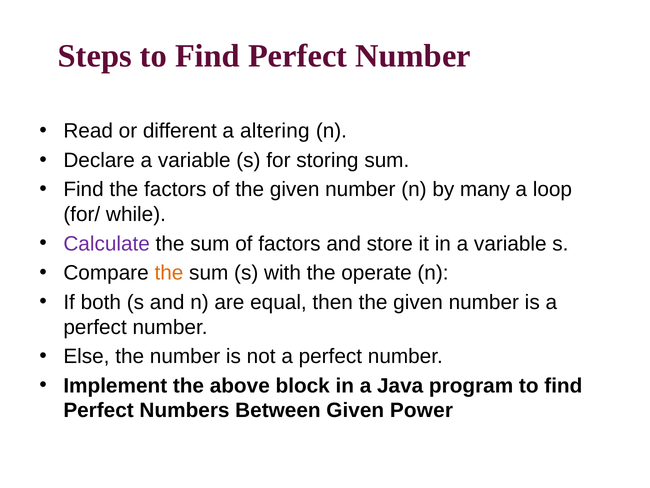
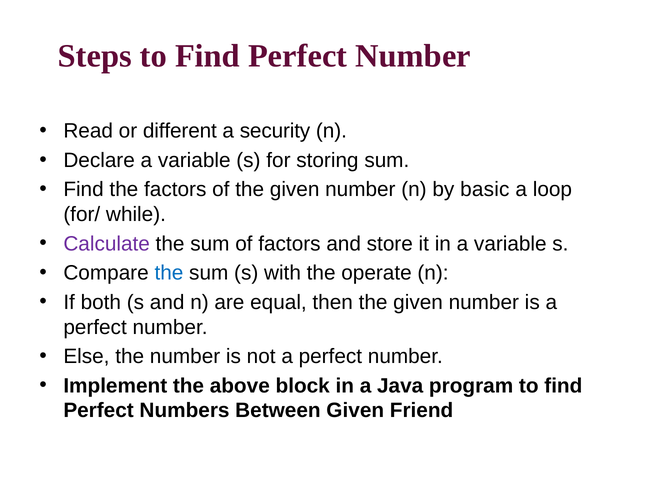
altering: altering -> security
many: many -> basic
the at (169, 273) colour: orange -> blue
Power: Power -> Friend
